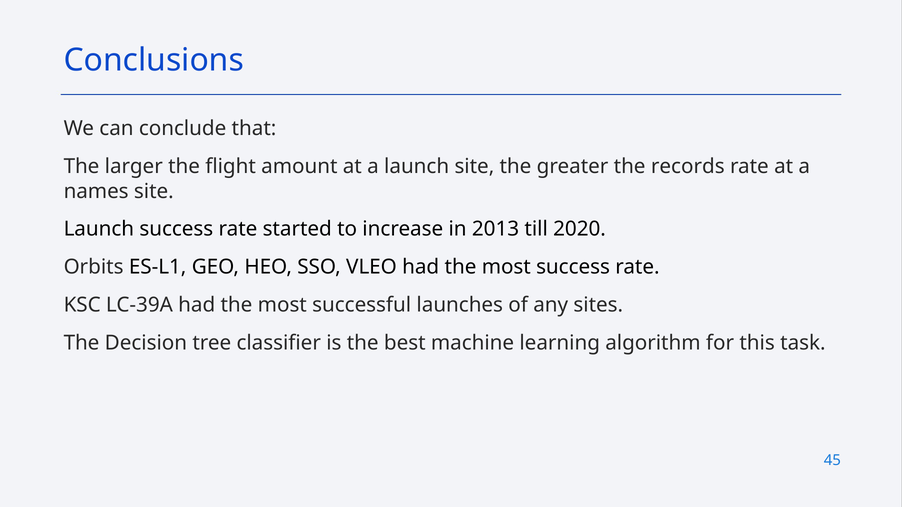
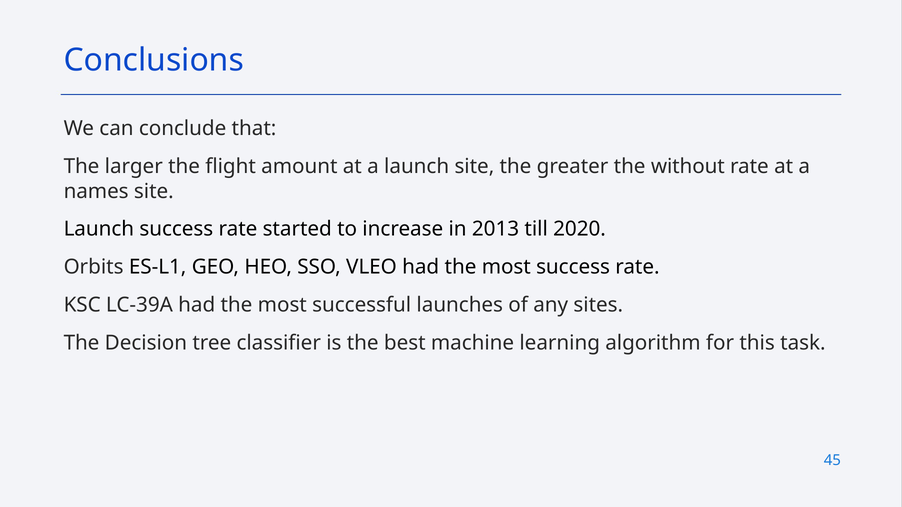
records: records -> without
